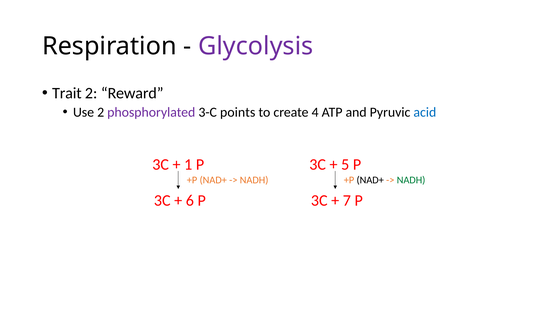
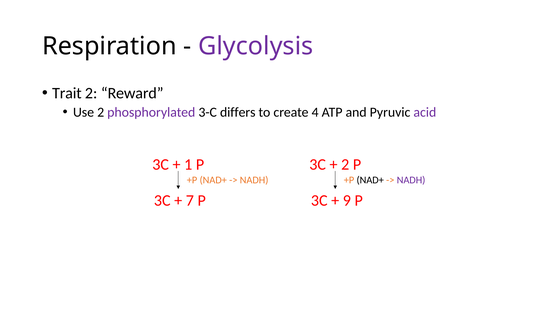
points: points -> differs
acid colour: blue -> purple
5 at (345, 165): 5 -> 2
NADH at (411, 180) colour: green -> purple
6: 6 -> 7
7: 7 -> 9
